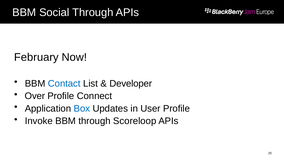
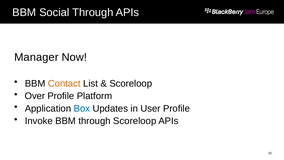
February: February -> Manager
Contact colour: blue -> orange
Developer at (131, 83): Developer -> Scoreloop
Connect: Connect -> Platform
